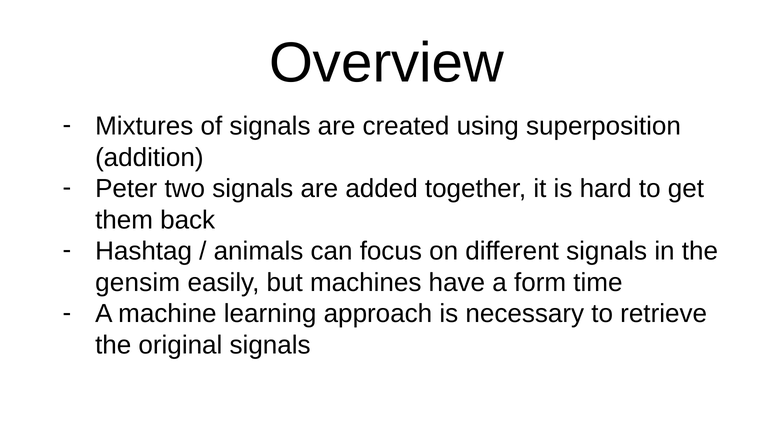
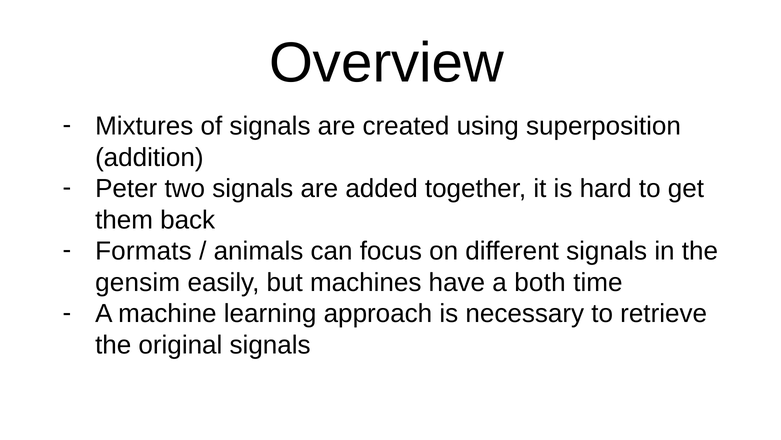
Hashtag: Hashtag -> Formats
form: form -> both
